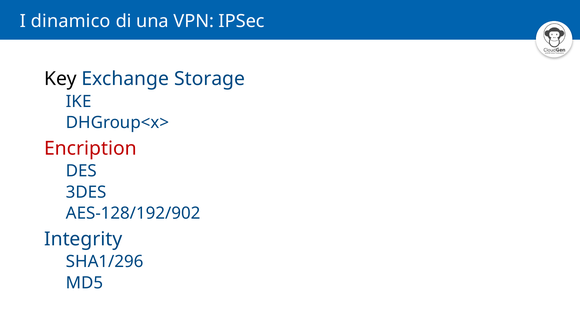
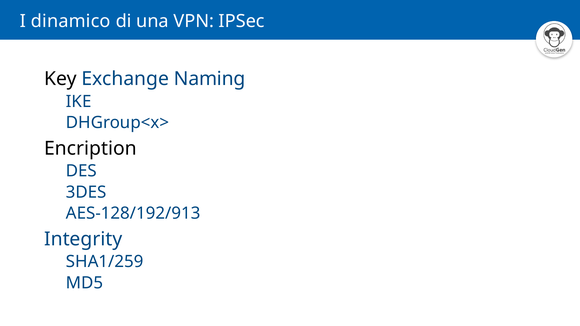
Storage: Storage -> Naming
Encription colour: red -> black
AES-128/192/902: AES-128/192/902 -> AES-128/192/913
SHA1/296: SHA1/296 -> SHA1/259
